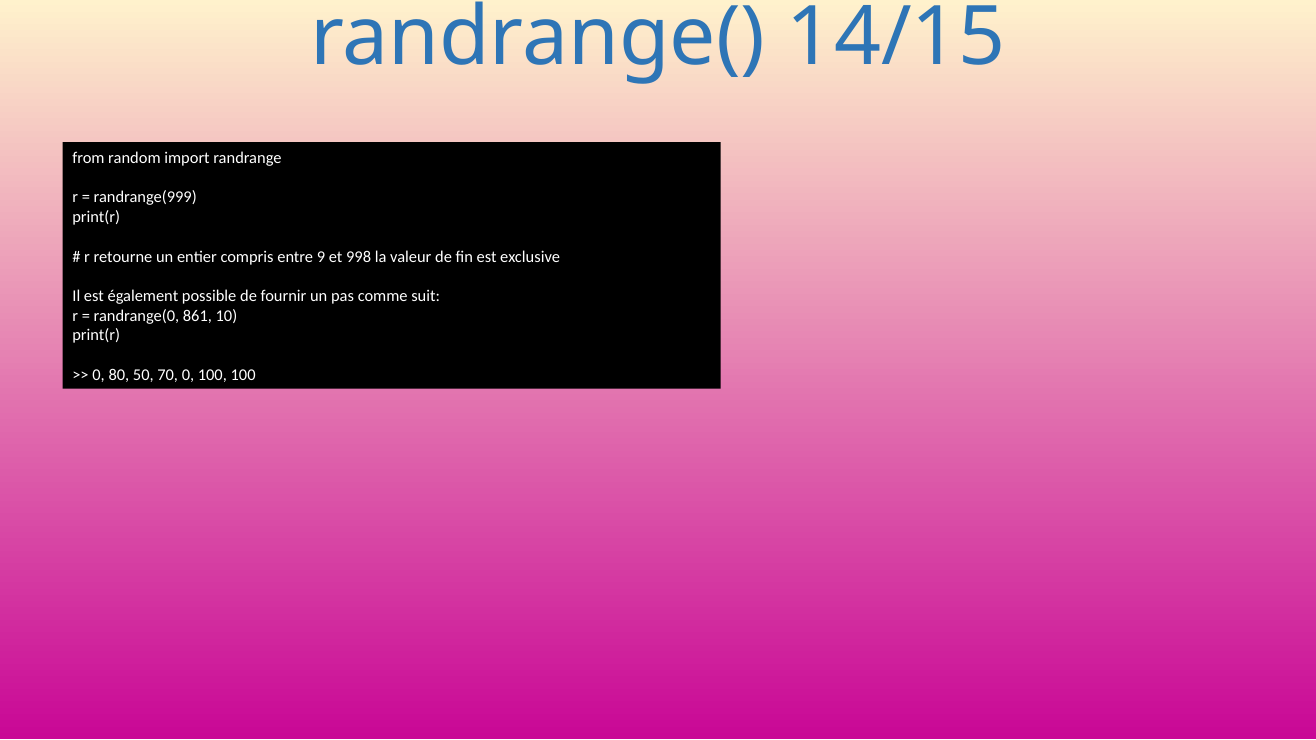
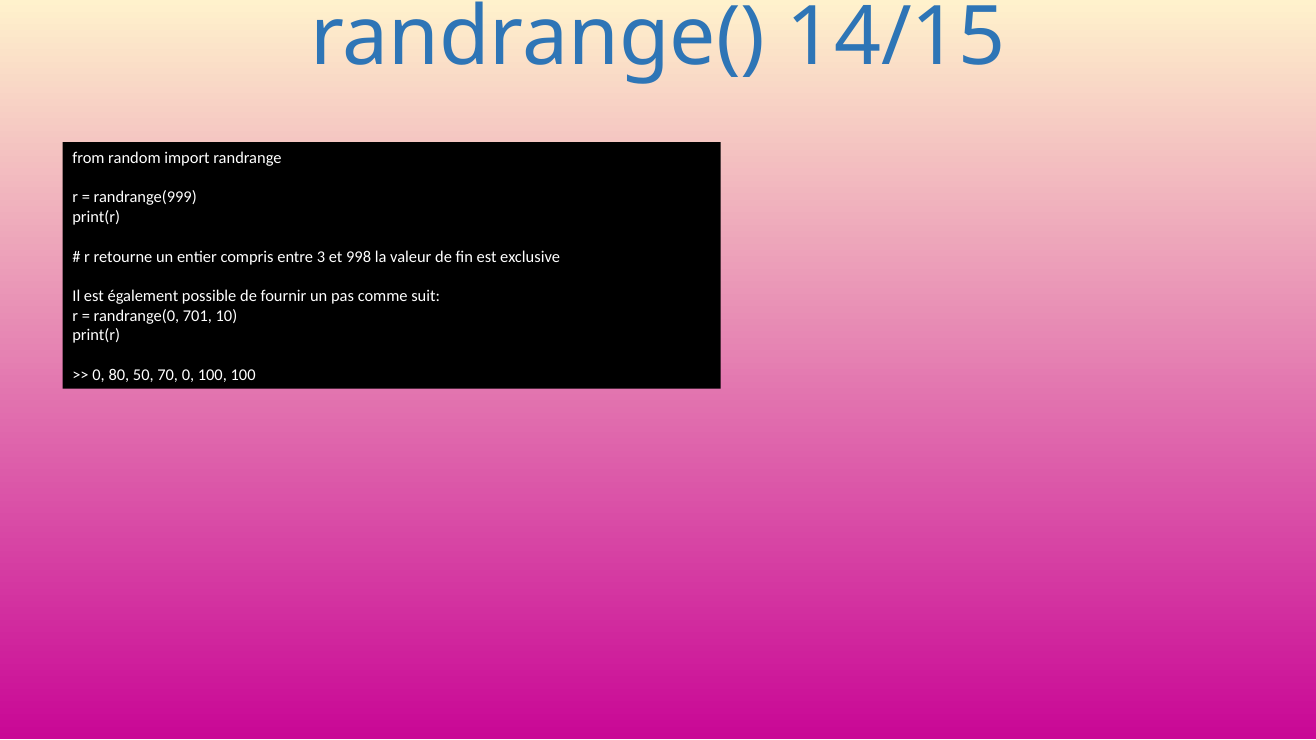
9: 9 -> 3
861: 861 -> 701
